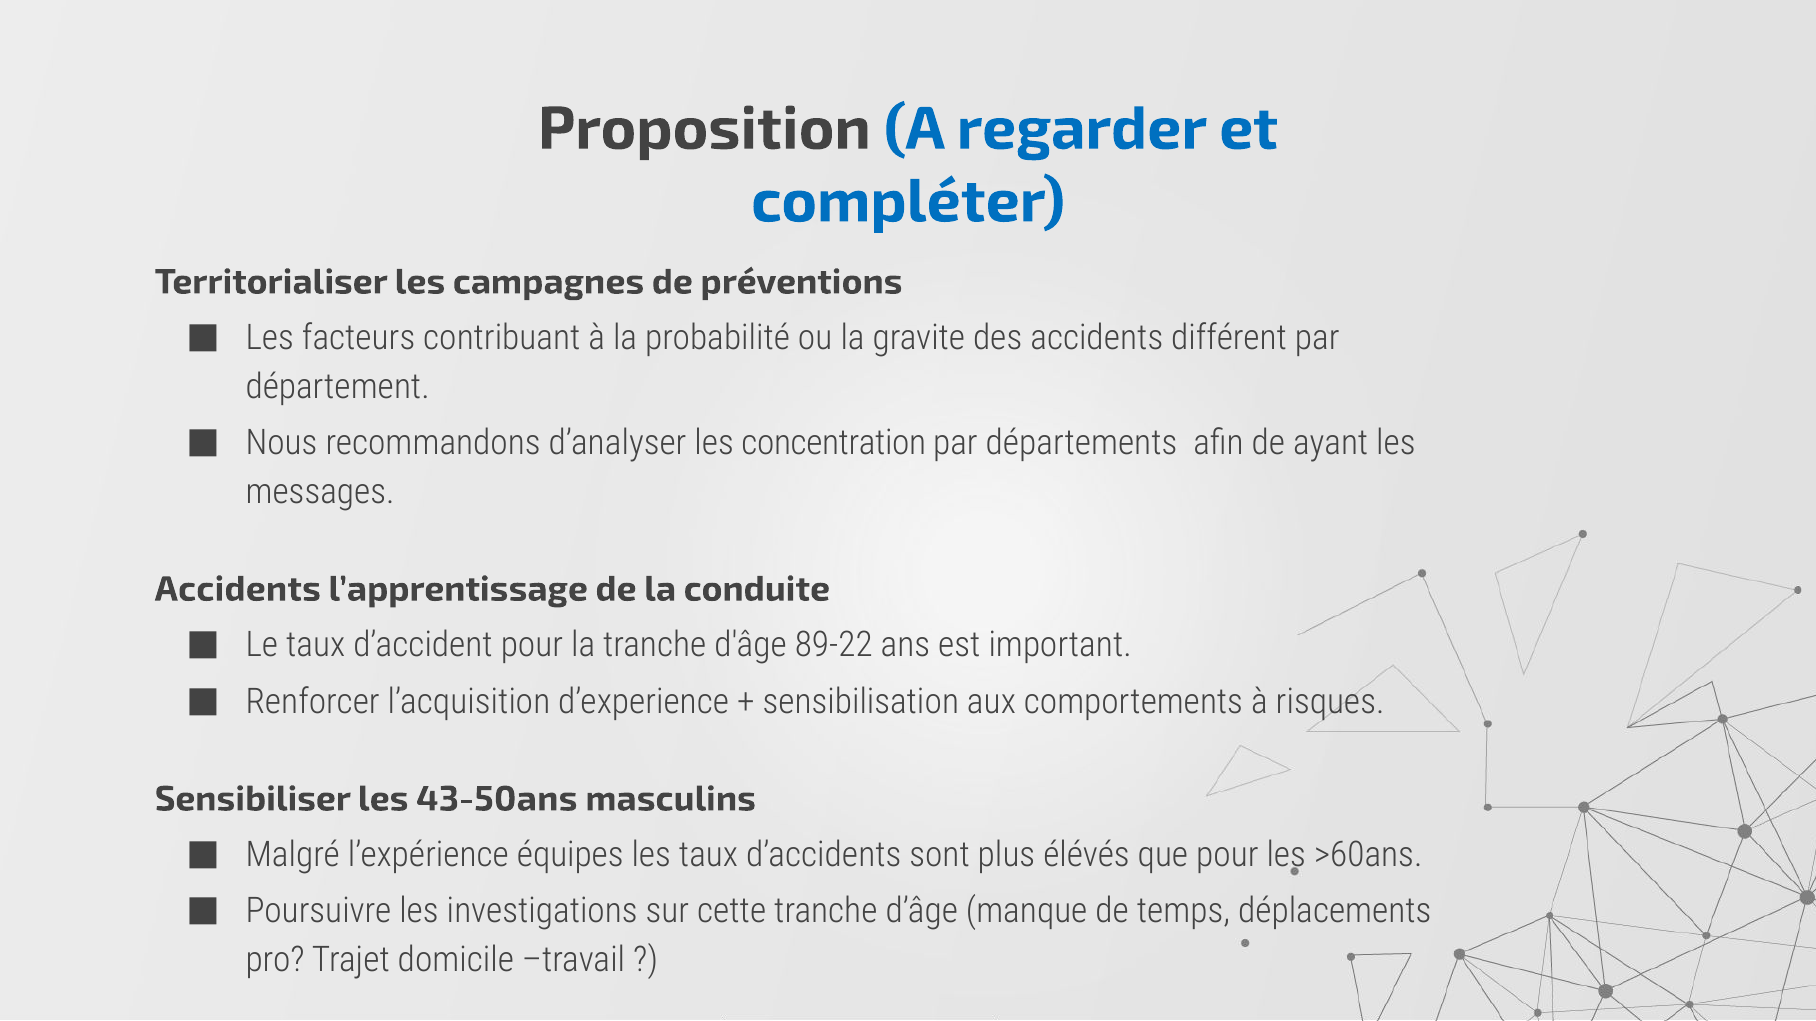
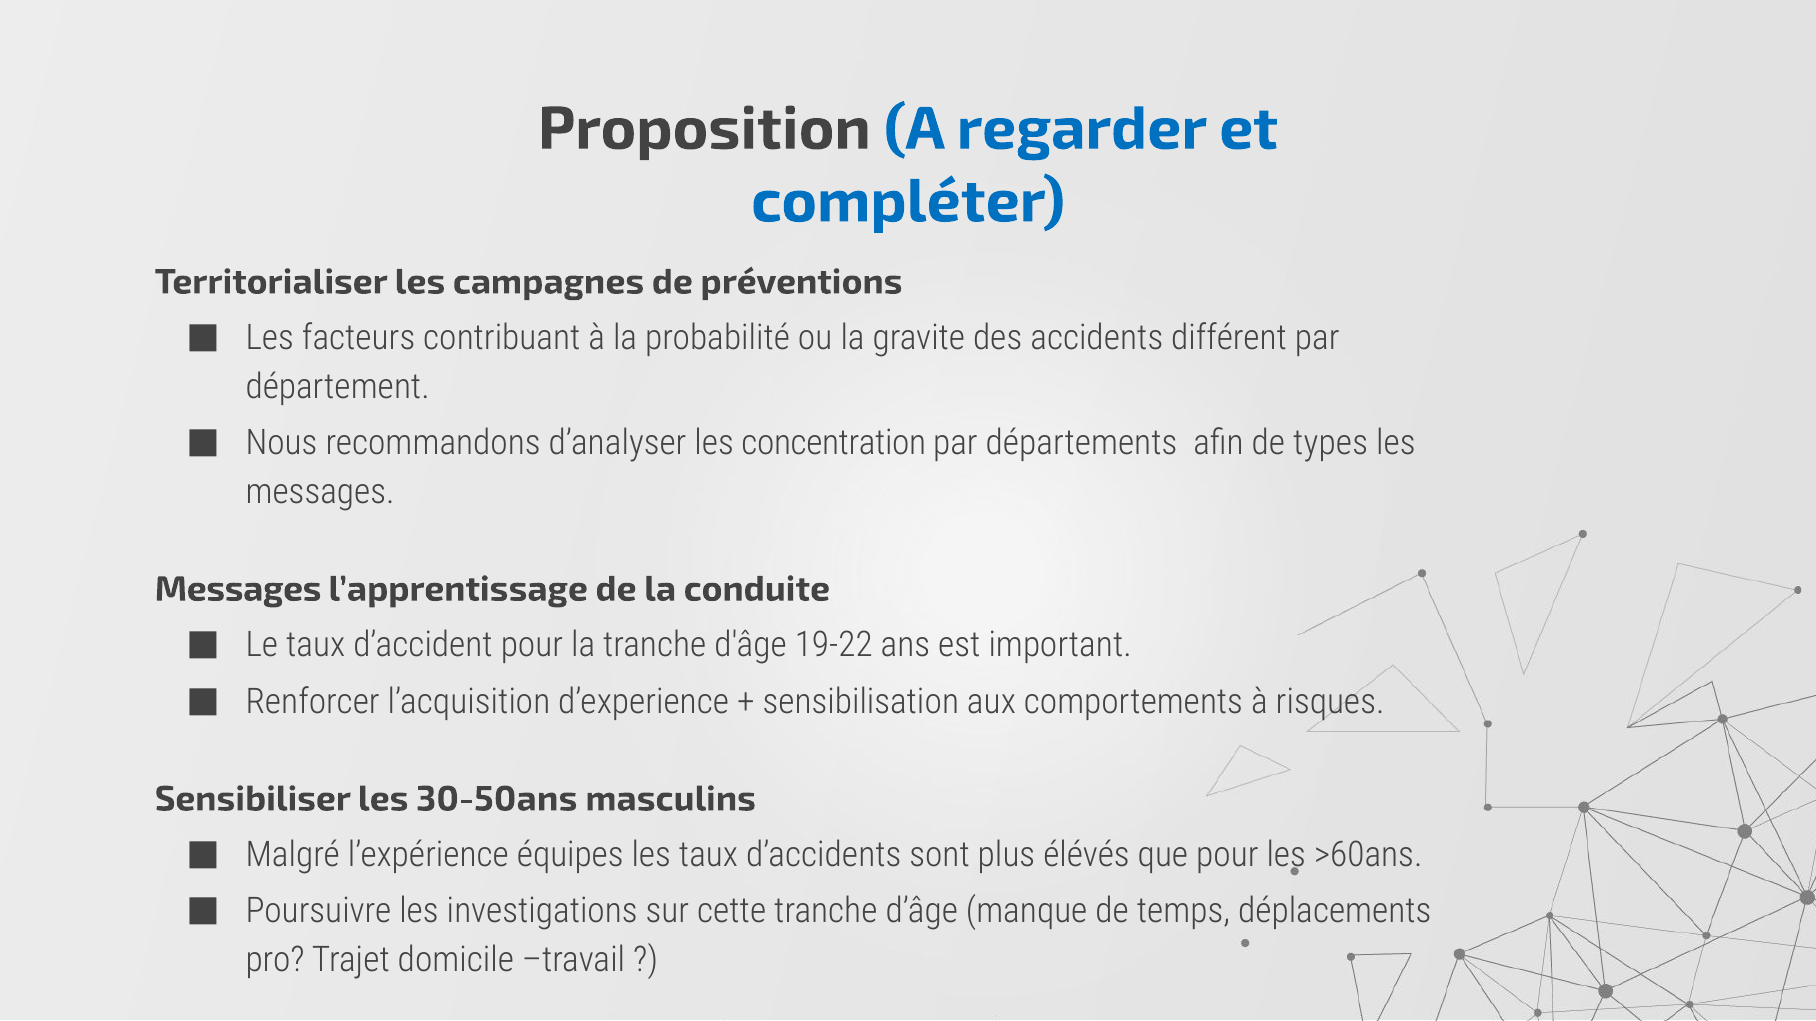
ayant: ayant -> types
Accidents at (238, 589): Accidents -> Messages
89-22: 89-22 -> 19-22
43-50ans: 43-50ans -> 30-50ans
